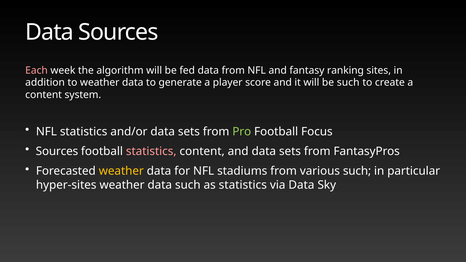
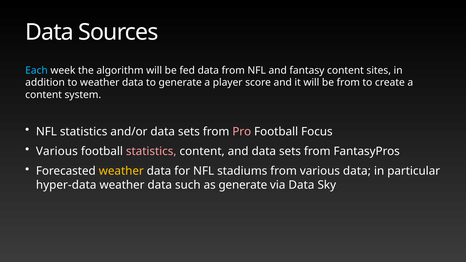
Each colour: pink -> light blue
fantasy ranking: ranking -> content
be such: such -> from
Pro colour: light green -> pink
Sources at (57, 151): Sources -> Various
various such: such -> data
hyper-sites: hyper-sites -> hyper-data
as statistics: statistics -> generate
